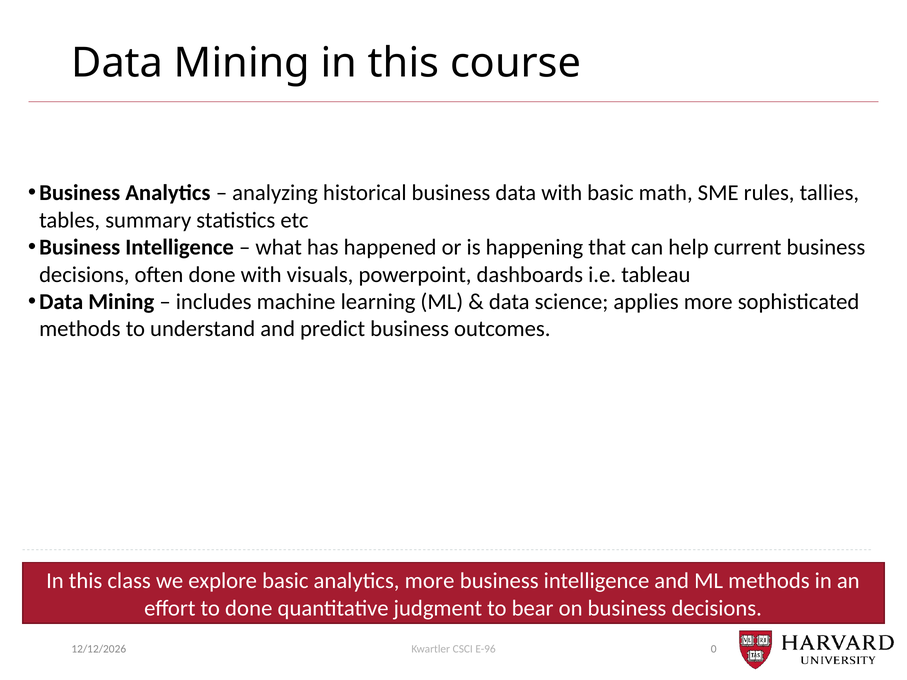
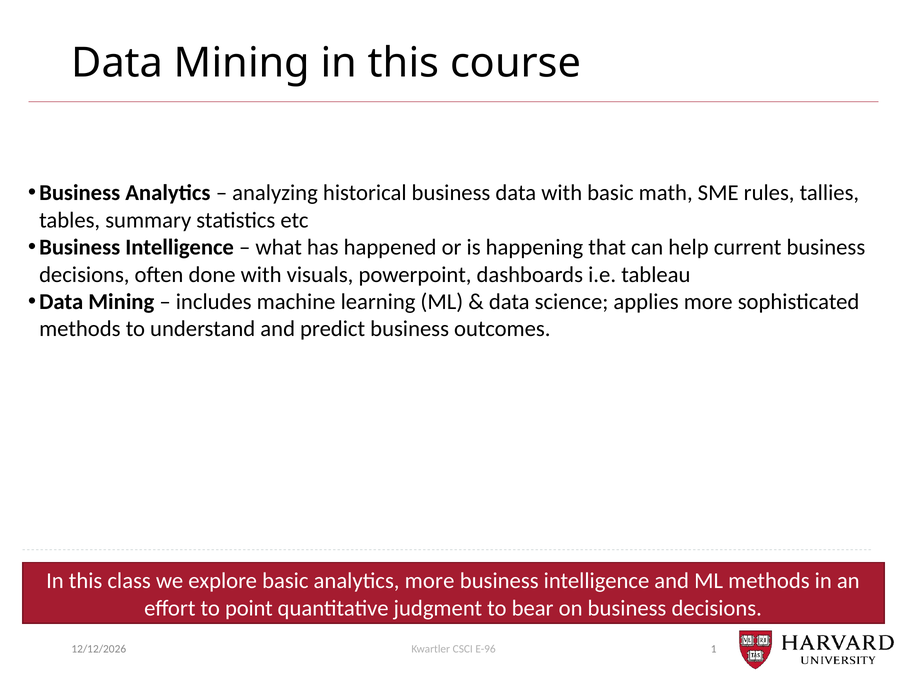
to done: done -> point
0: 0 -> 1
